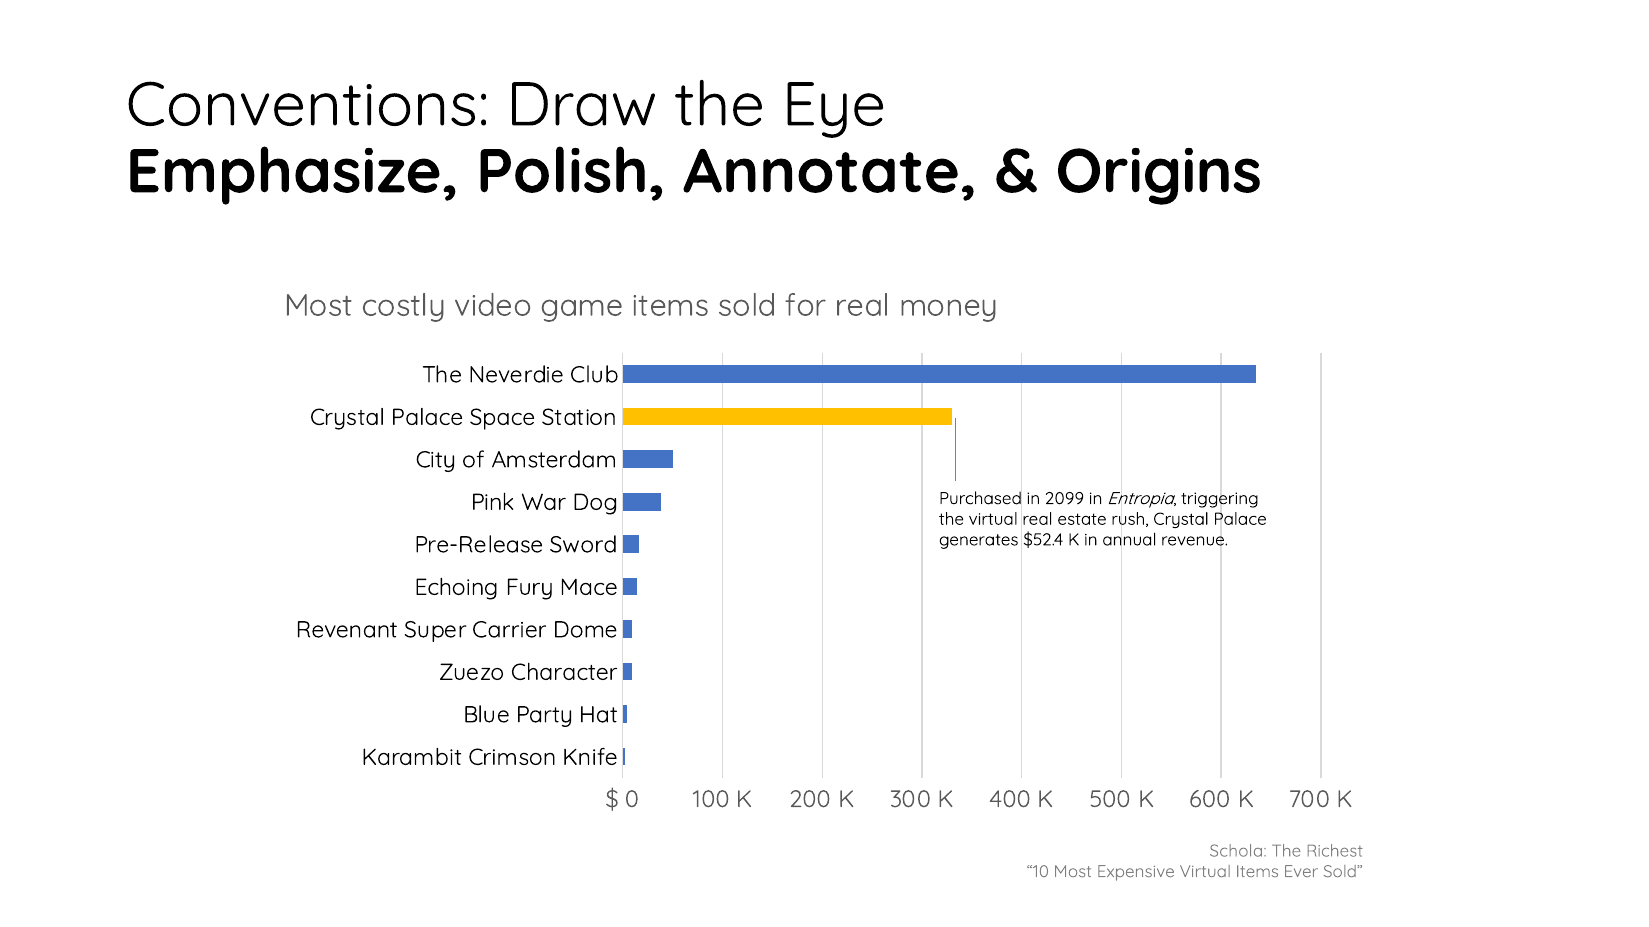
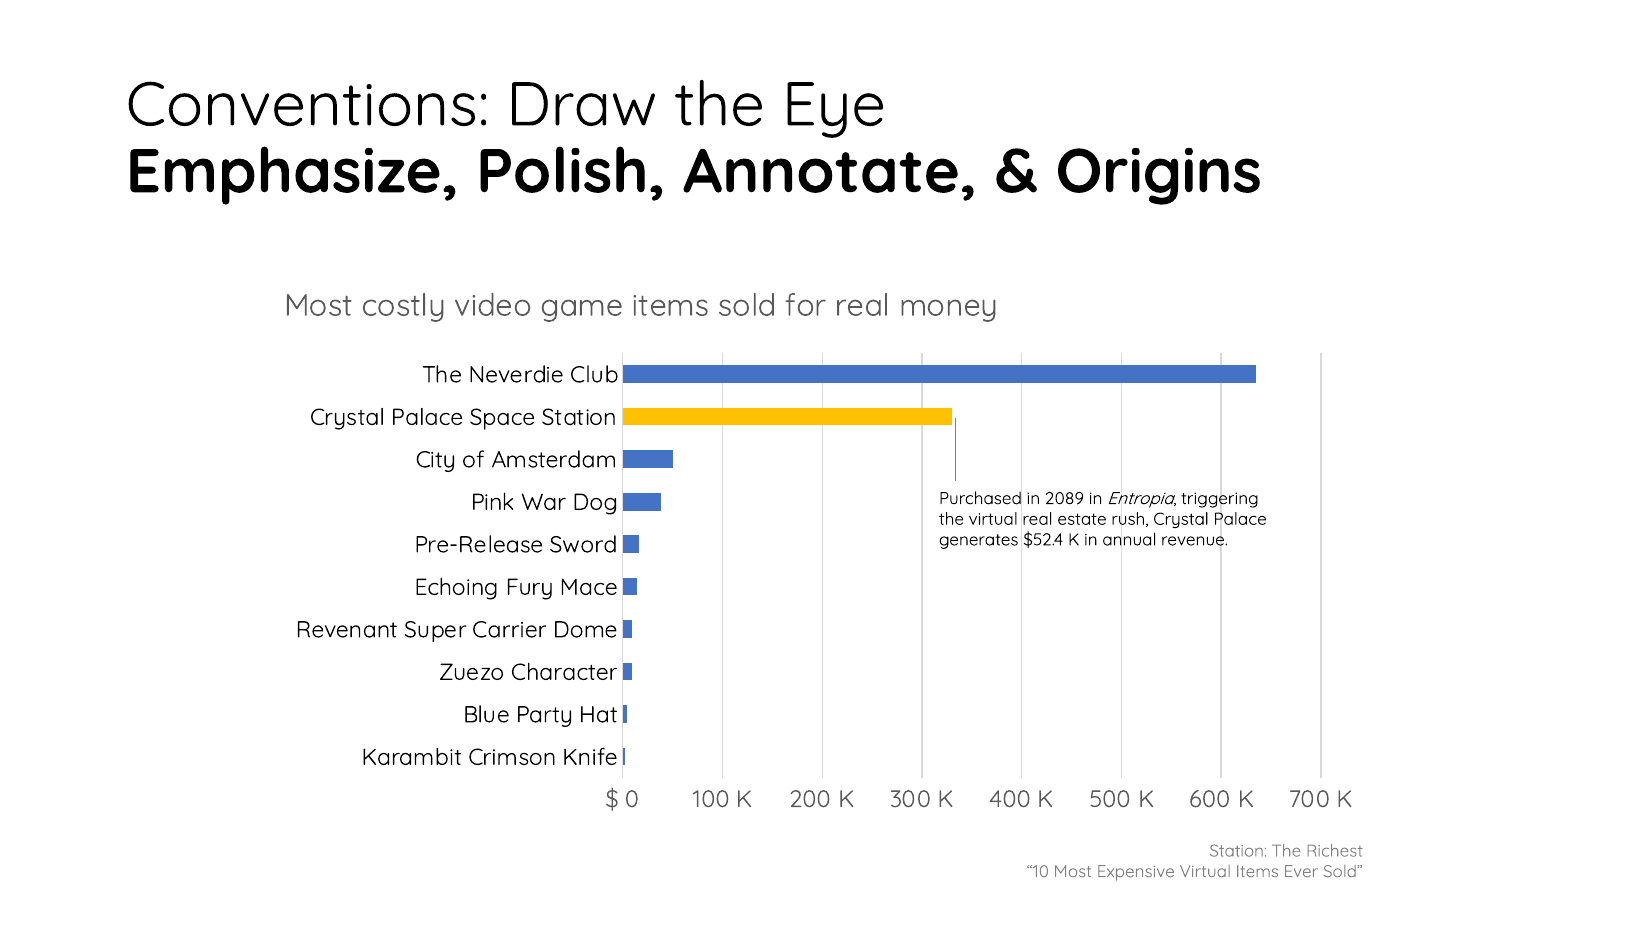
2099: 2099 -> 2089
Schola at (1238, 851): Schola -> Station
